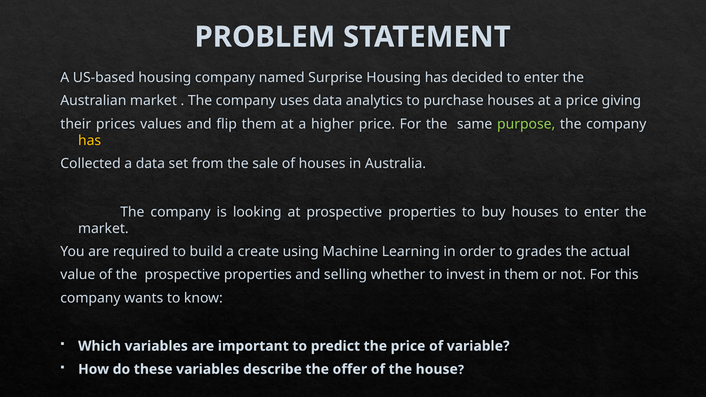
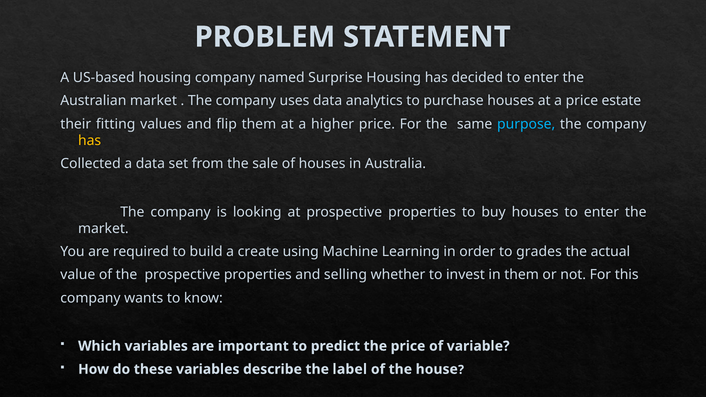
giving: giving -> estate
prices: prices -> fitting
purpose colour: light green -> light blue
offer: offer -> label
